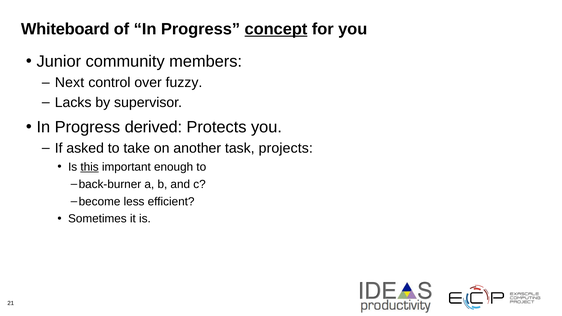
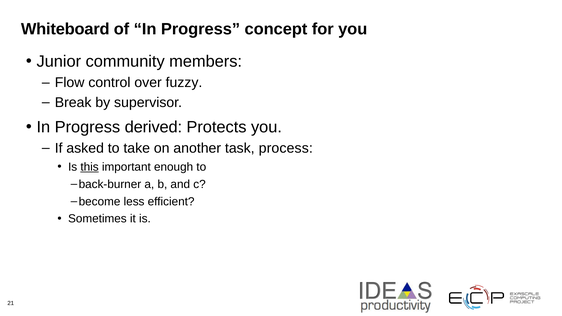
concept underline: present -> none
Next: Next -> Flow
Lacks: Lacks -> Break
projects: projects -> process
